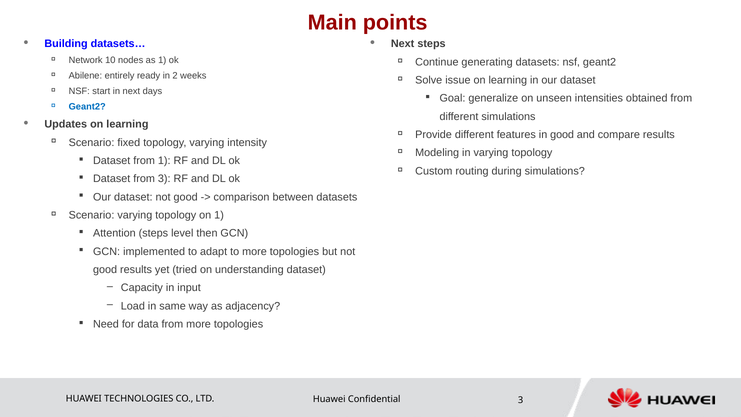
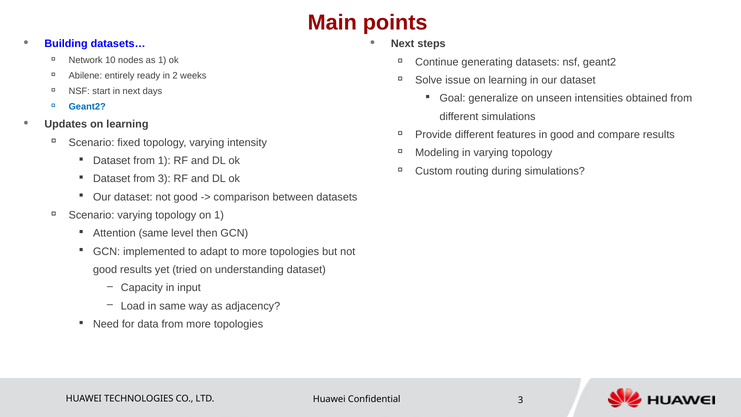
Attention steps: steps -> same
